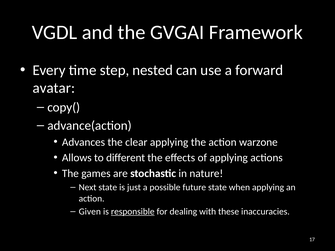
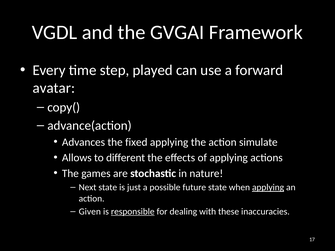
nested: nested -> played
clear: clear -> fixed
warzone: warzone -> simulate
applying at (268, 188) underline: none -> present
